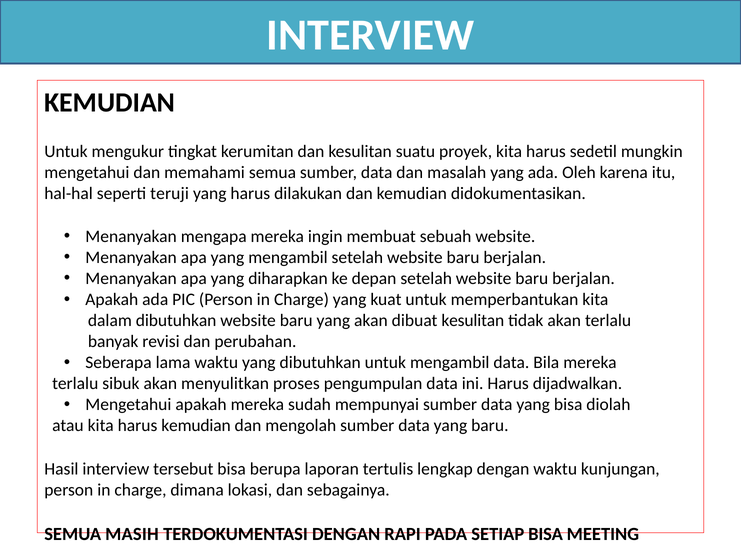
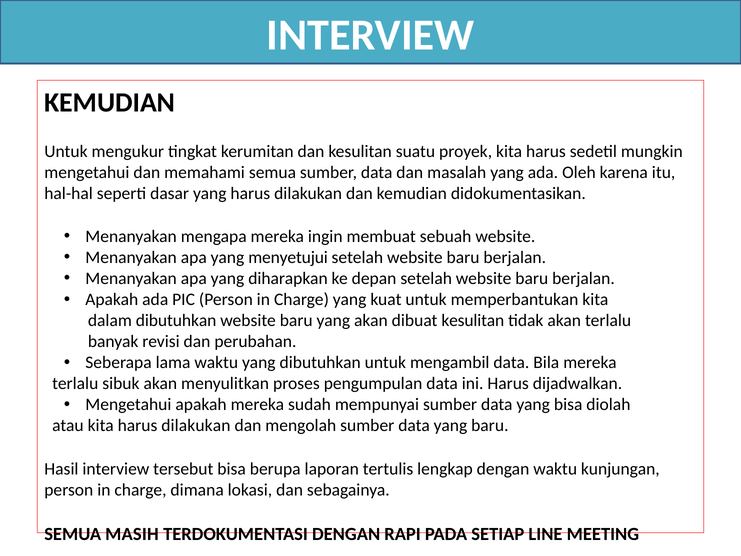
teruji: teruji -> dasar
yang mengambil: mengambil -> menyetujui
kita harus kemudian: kemudian -> dilakukan
SETIAP BISA: BISA -> LINE
